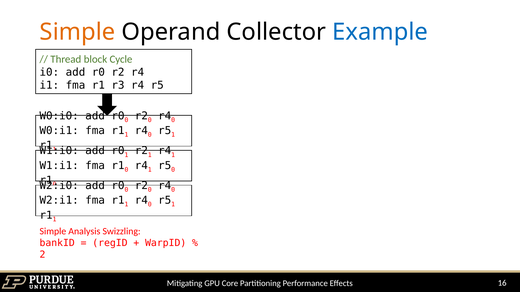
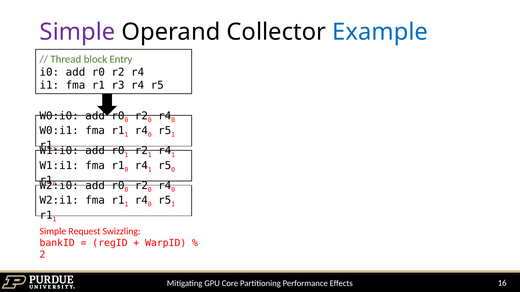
Simple at (78, 32) colour: orange -> purple
Cycle: Cycle -> Entry
Analysis: Analysis -> Request
